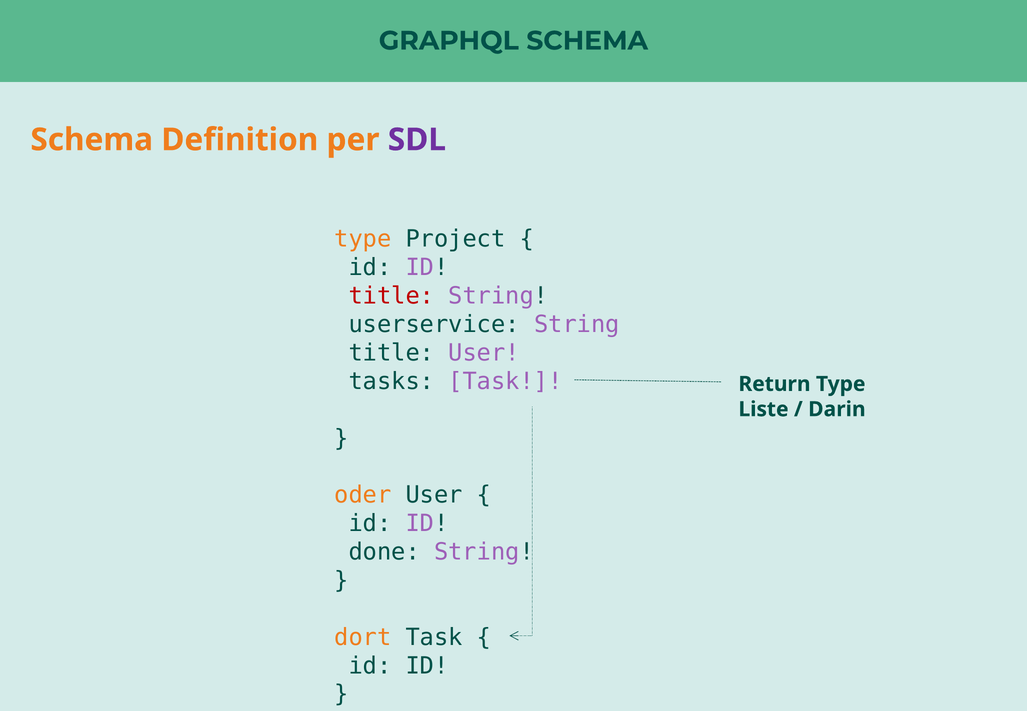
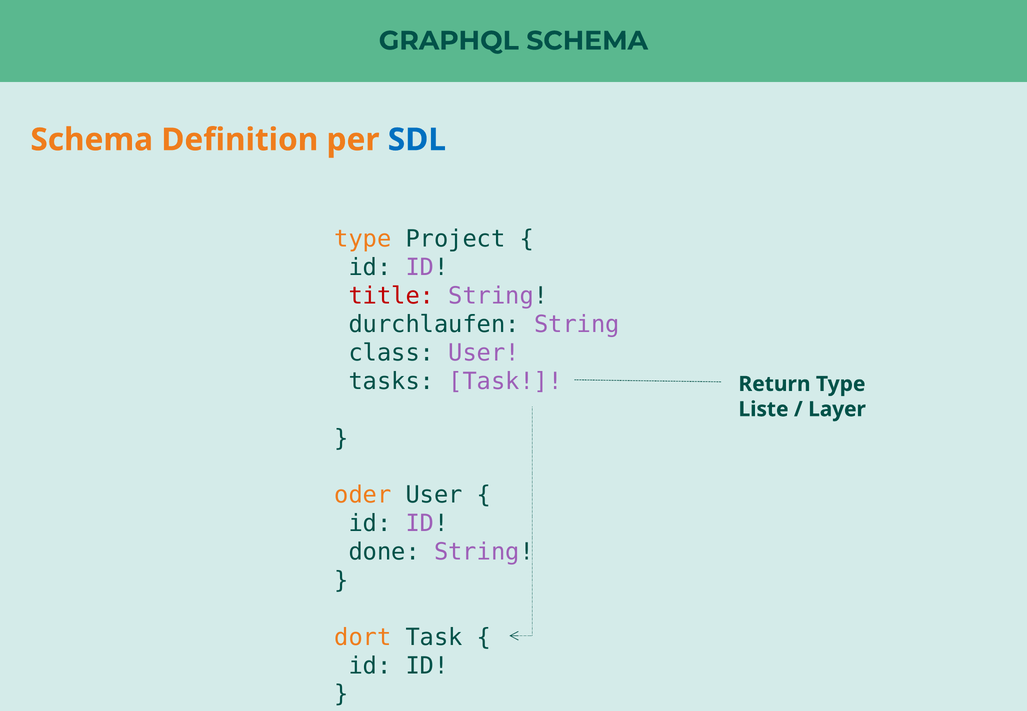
SDL colour: purple -> blue
userservice: userservice -> durchlaufen
title at (391, 353): title -> class
Darin: Darin -> Layer
